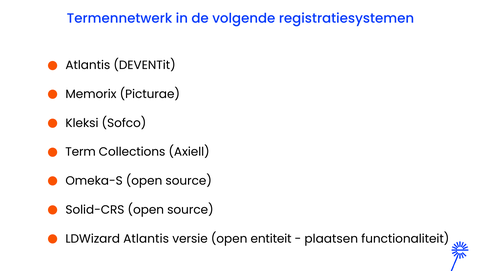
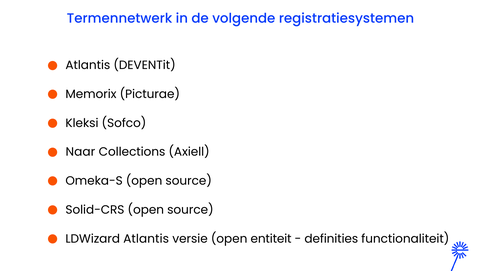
Term: Term -> Naar
plaatsen: plaatsen -> definities
